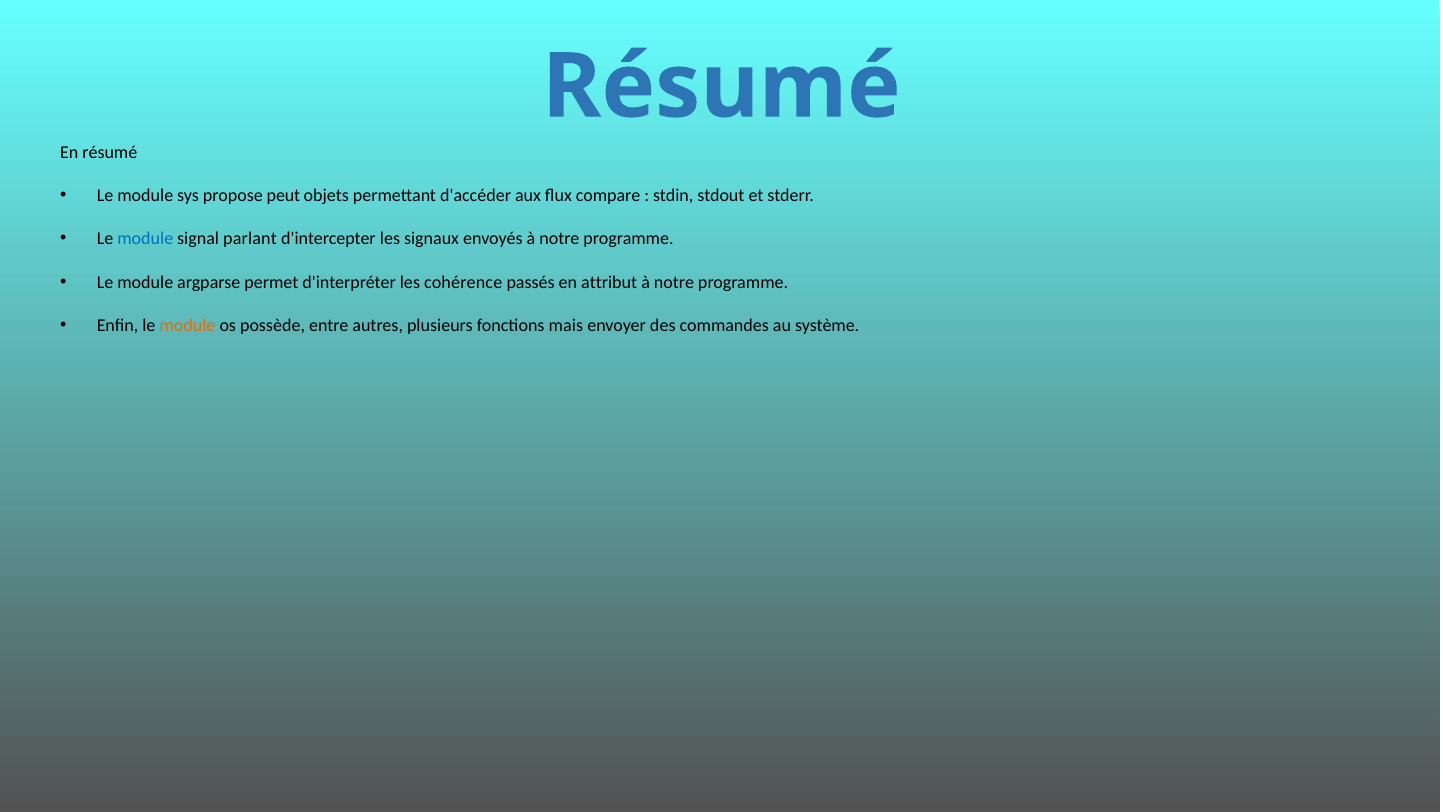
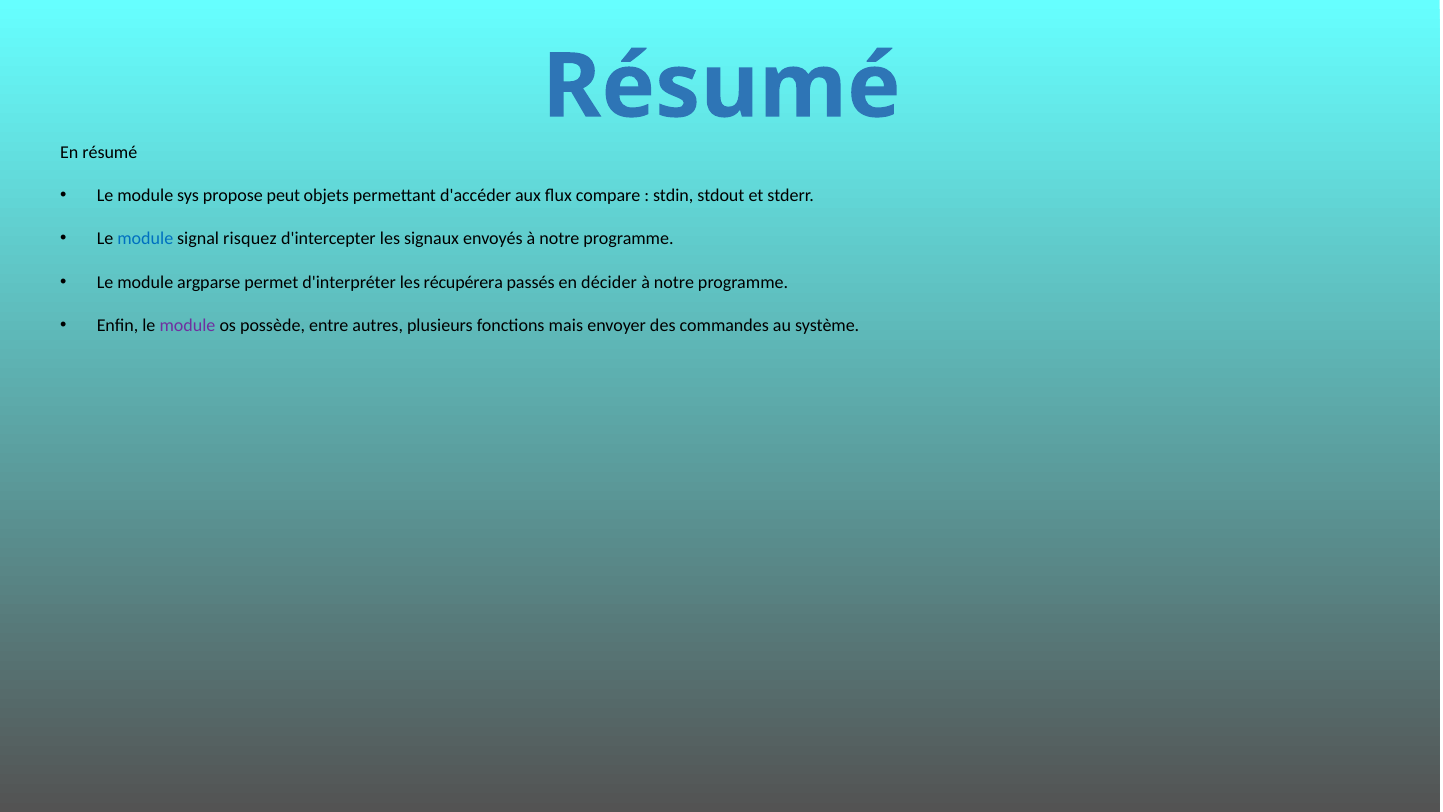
parlant: parlant -> risquez
cohérence: cohérence -> récupérera
attribut: attribut -> décider
module at (187, 325) colour: orange -> purple
